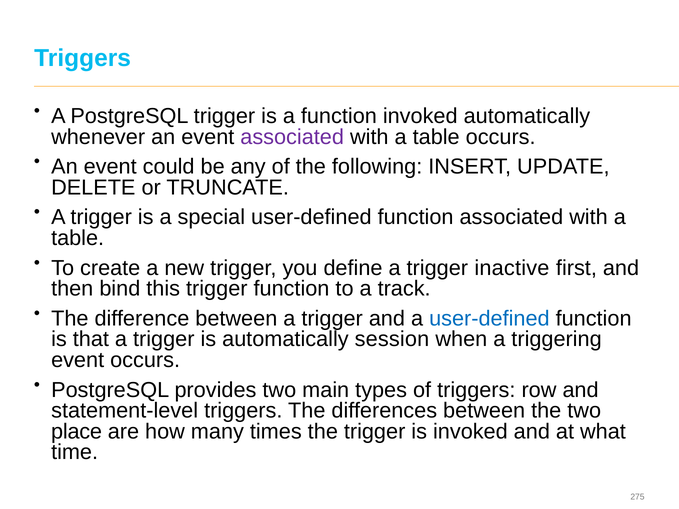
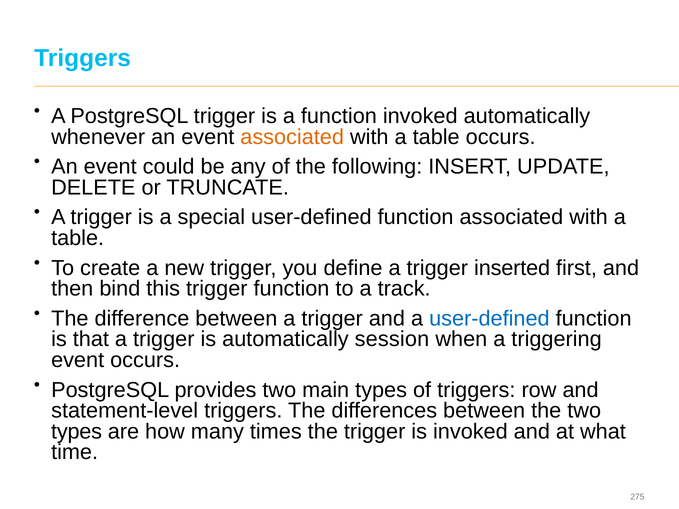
associated at (292, 137) colour: purple -> orange
inactive: inactive -> inserted
place at (77, 432): place -> types
